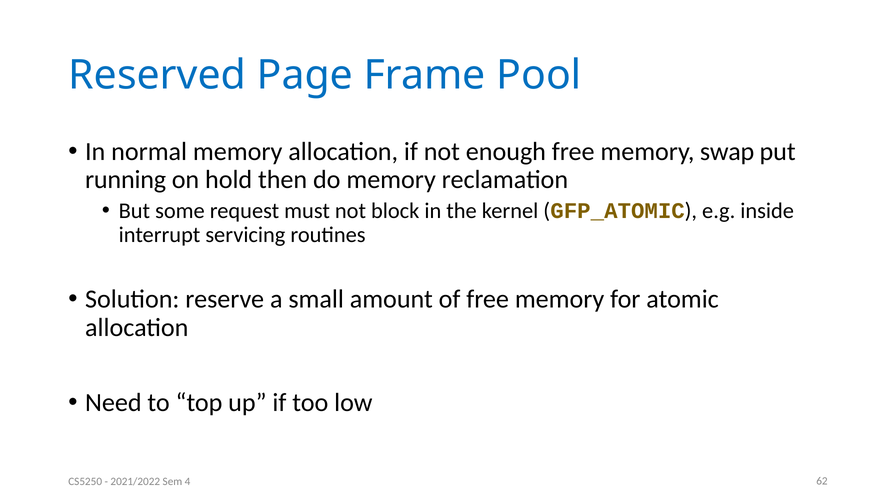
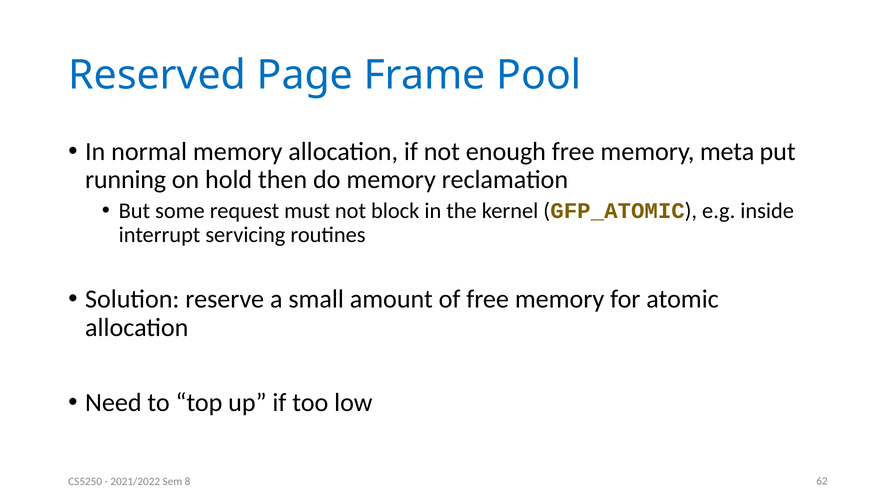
swap: swap -> meta
4: 4 -> 8
